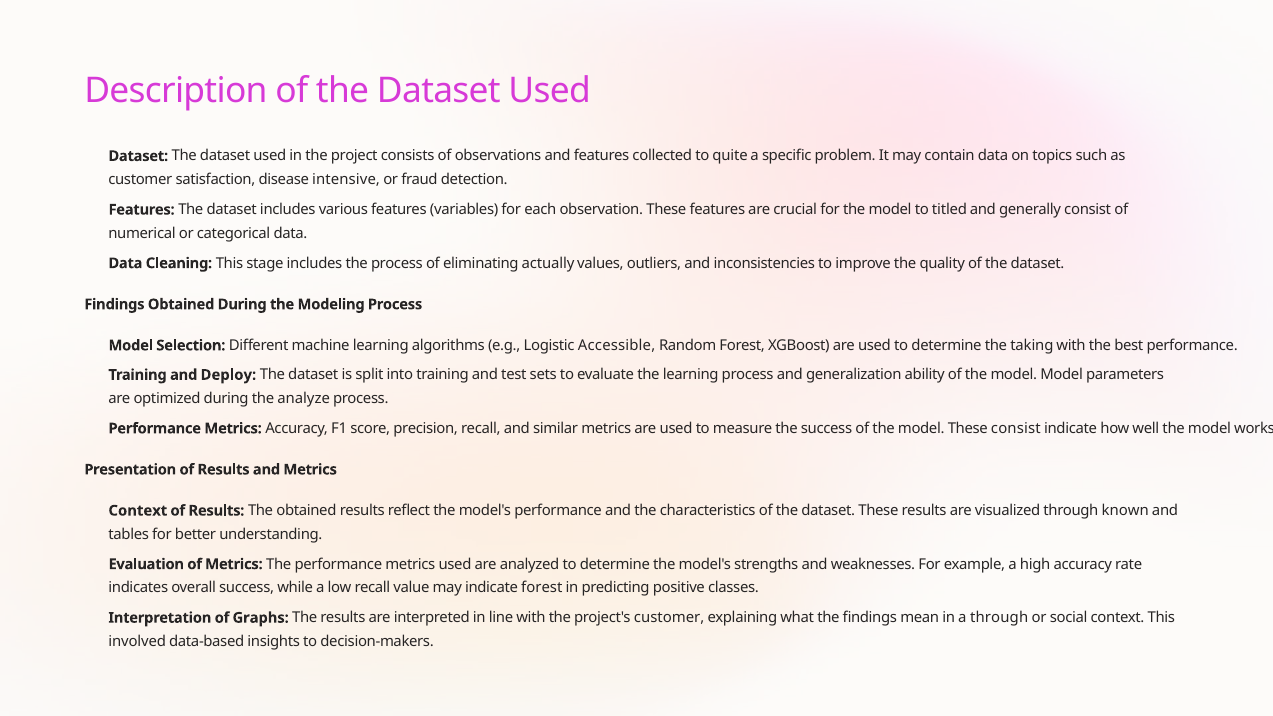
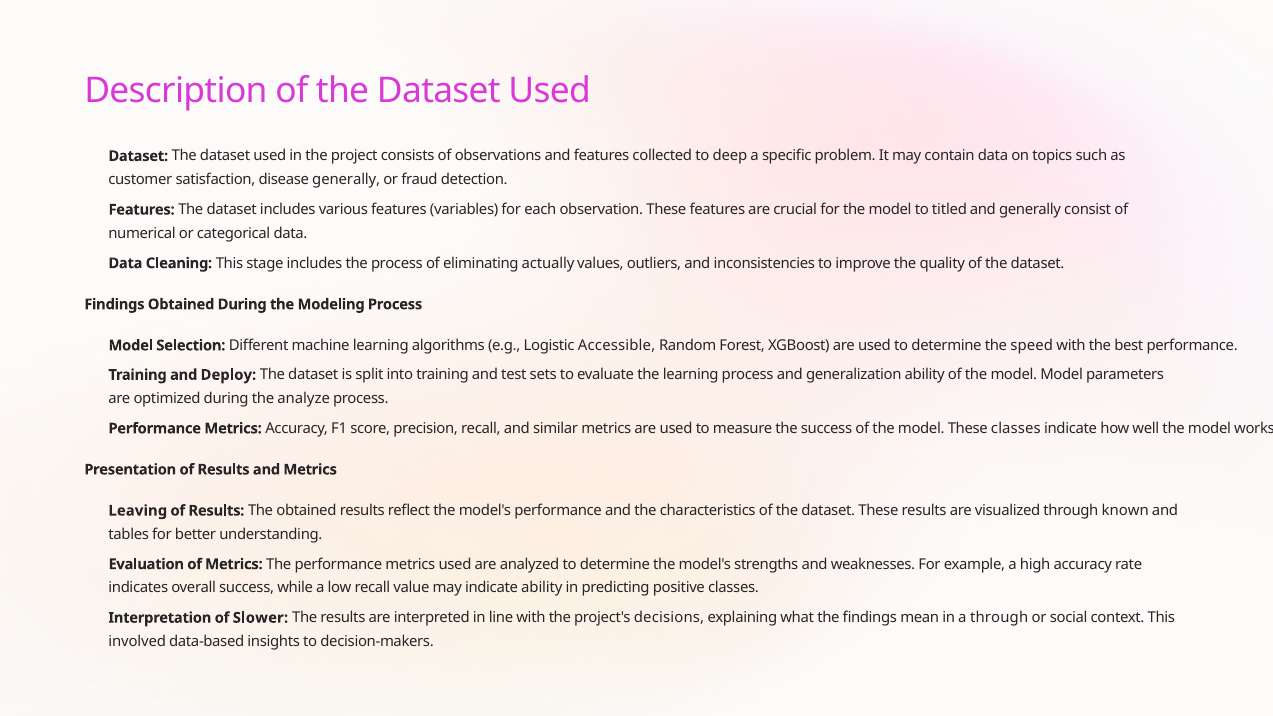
quite: quite -> deep
disease intensive: intensive -> generally
taking: taking -> speed
These consist: consist -> classes
Context at (138, 511): Context -> Leaving
indicate forest: forest -> ability
Graphs: Graphs -> Slower
project's customer: customer -> decisions
